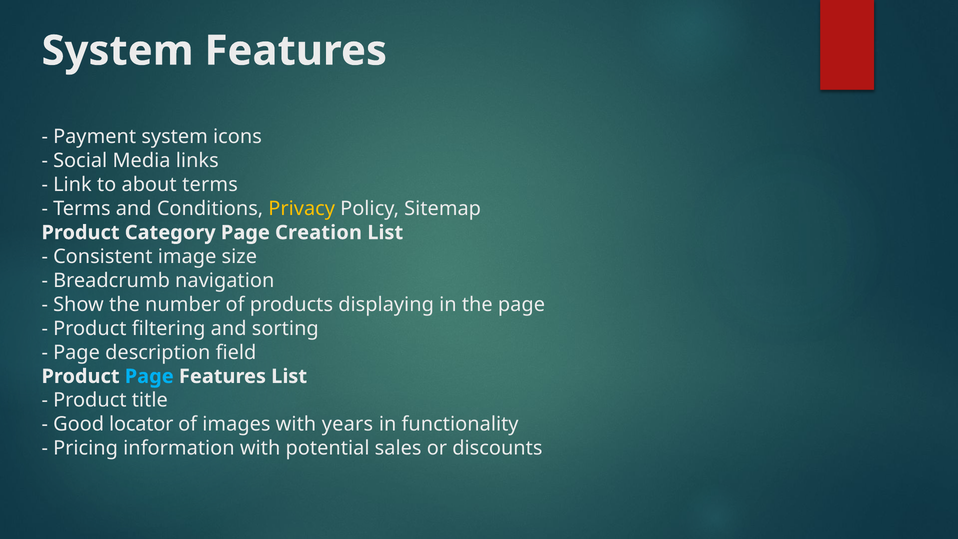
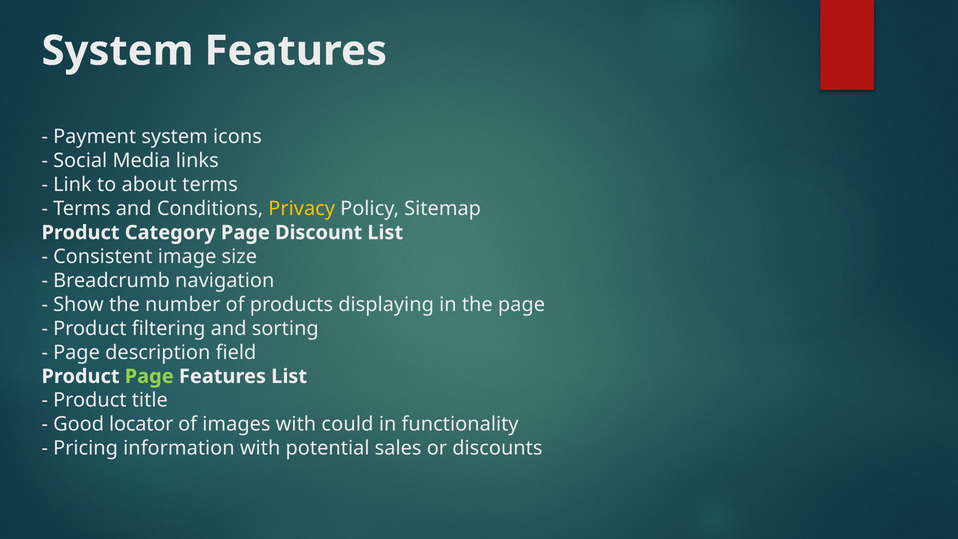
Creation: Creation -> Discount
Page at (149, 376) colour: light blue -> light green
years: years -> could
